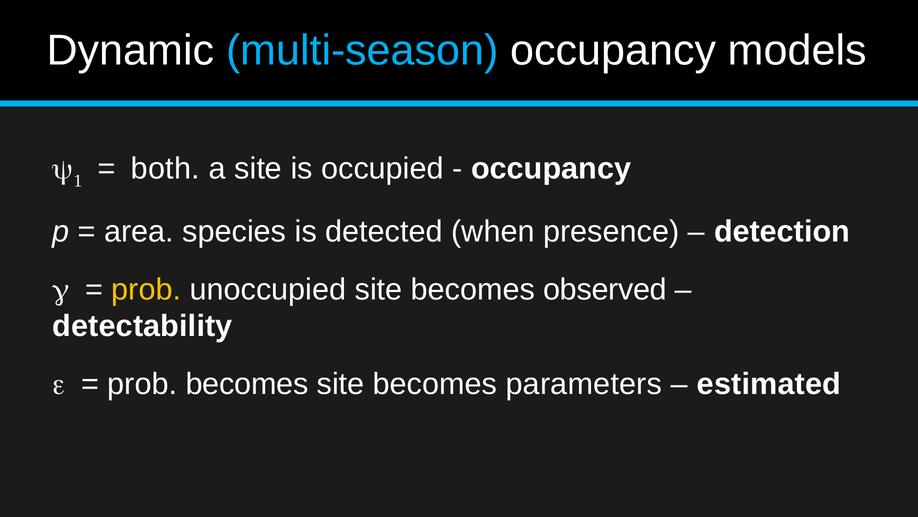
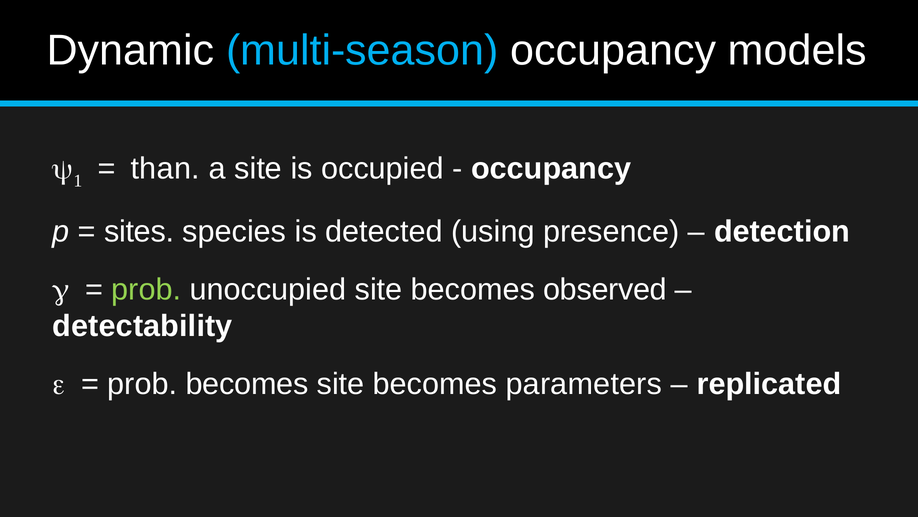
both: both -> than
area: area -> sites
when: when -> using
prob at (146, 289) colour: yellow -> light green
estimated: estimated -> replicated
